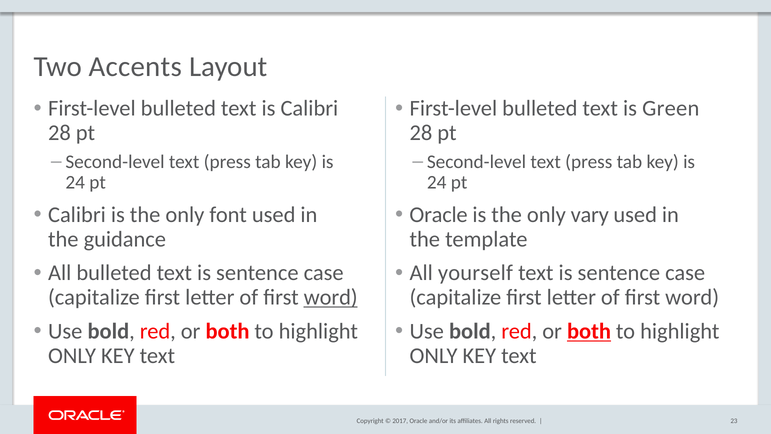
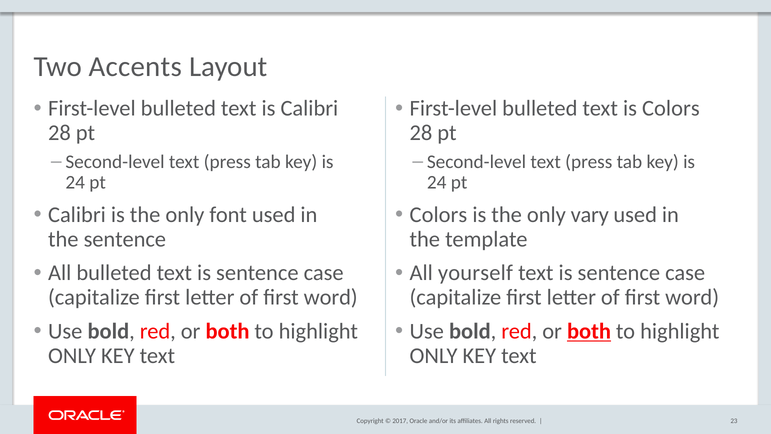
is Green: Green -> Colors
Oracle at (439, 215): Oracle -> Colors
the guidance: guidance -> sentence
word at (331, 297) underline: present -> none
